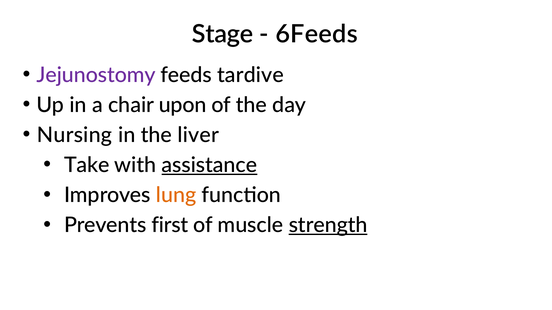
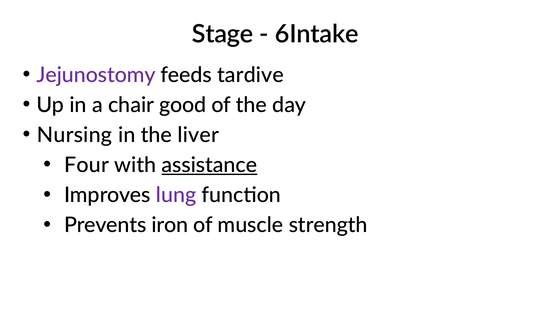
6Feeds: 6Feeds -> 6Intake
upon: upon -> good
Take: Take -> Four
lung colour: orange -> purple
first: first -> iron
strength underline: present -> none
